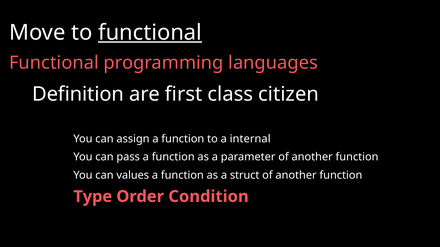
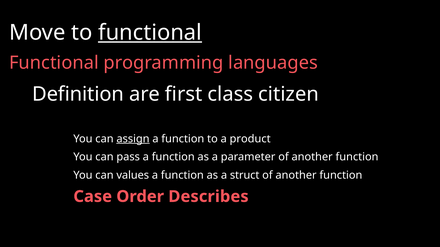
assign underline: none -> present
internal: internal -> product
Type: Type -> Case
Condition: Condition -> Describes
